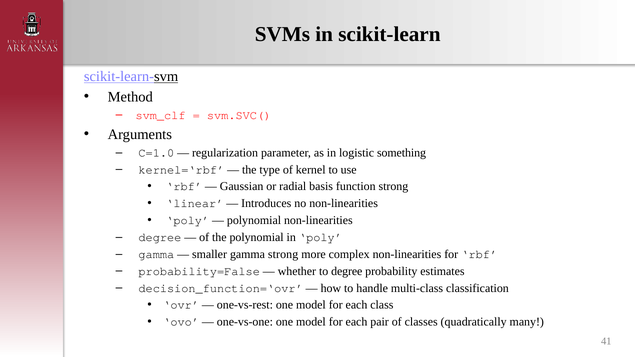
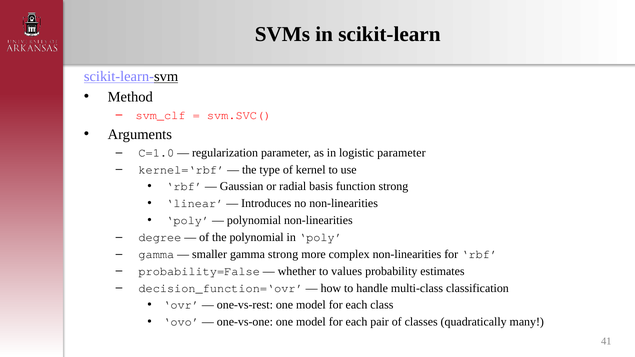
logistic something: something -> parameter
to degree: degree -> values
